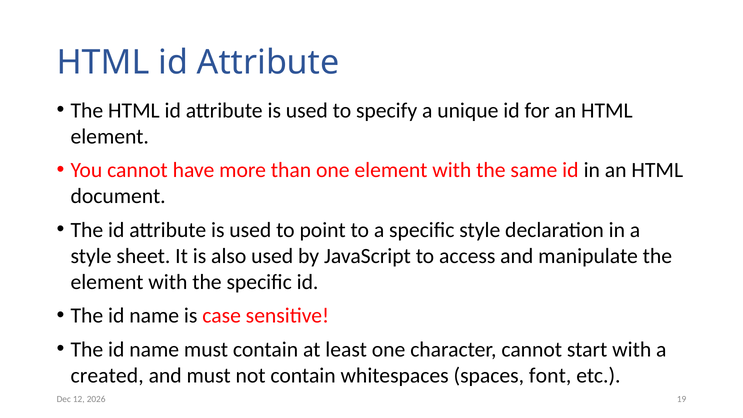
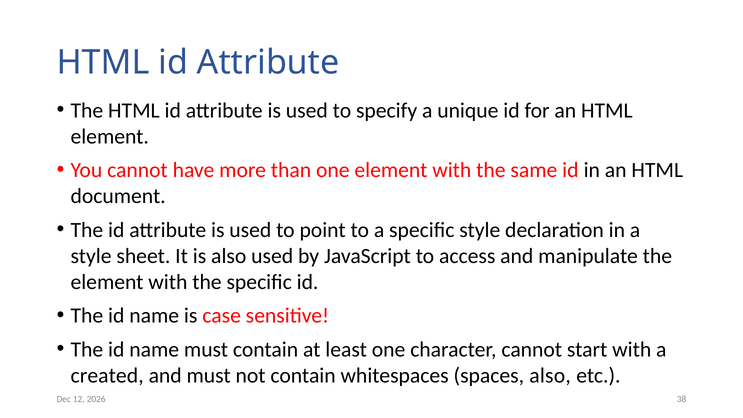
spaces font: font -> also
19: 19 -> 38
